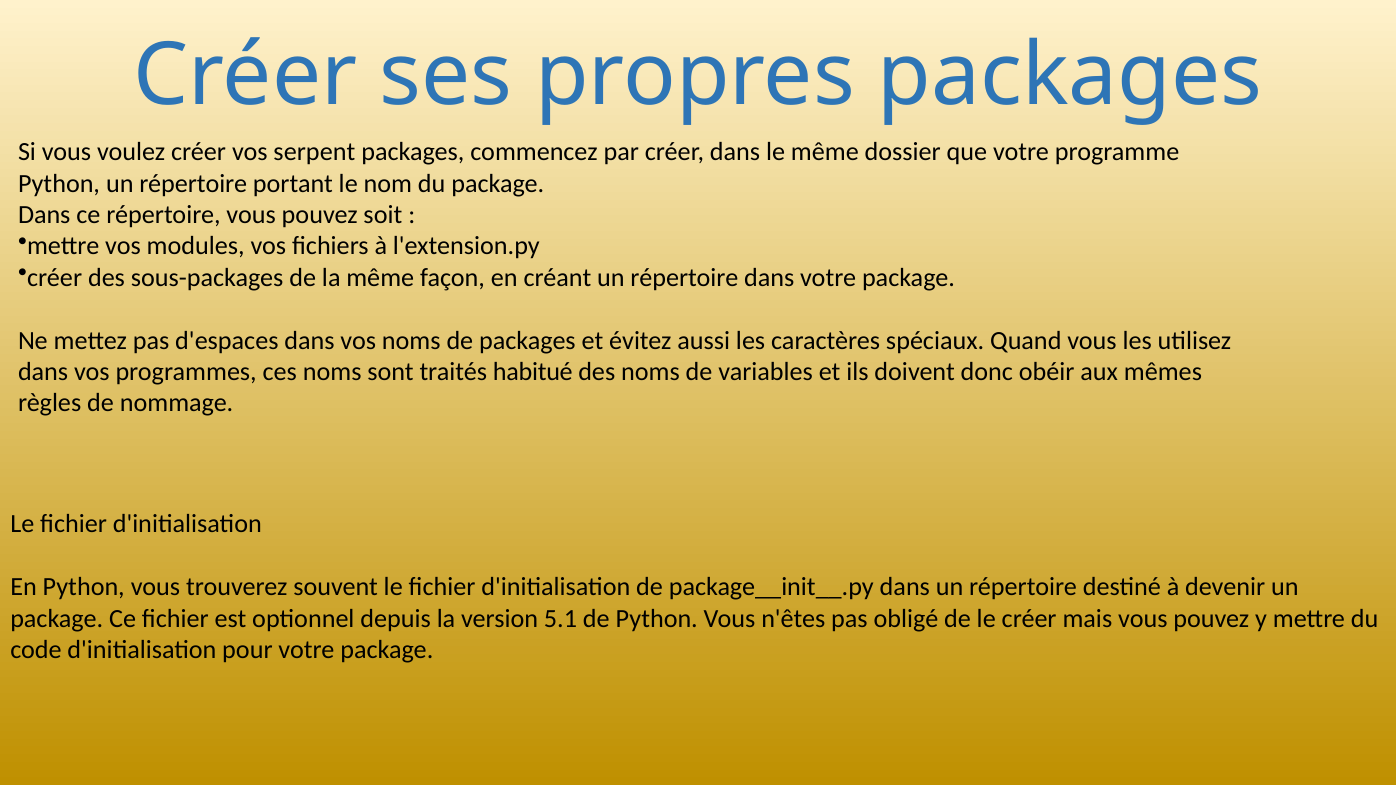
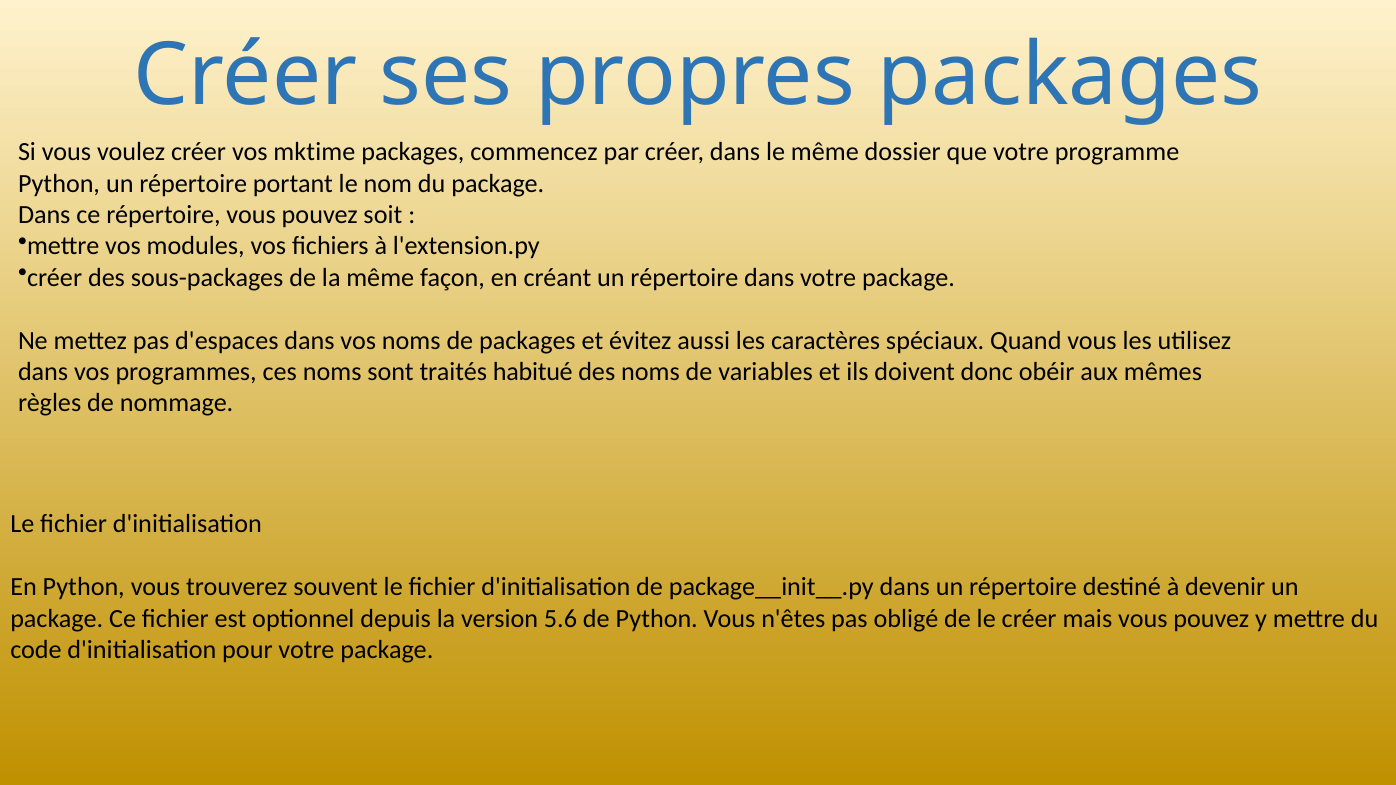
serpent: serpent -> mktime
5.1: 5.1 -> 5.6
